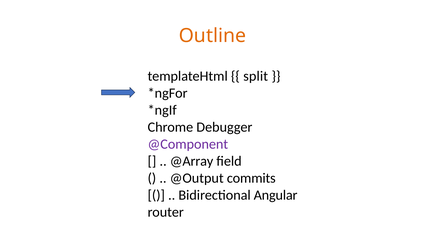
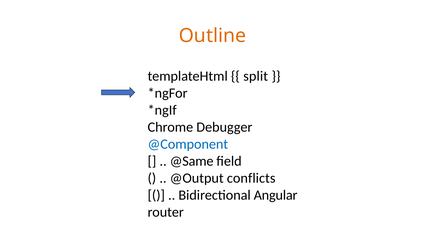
@Component colour: purple -> blue
@Array: @Array -> @Same
commits: commits -> conflicts
